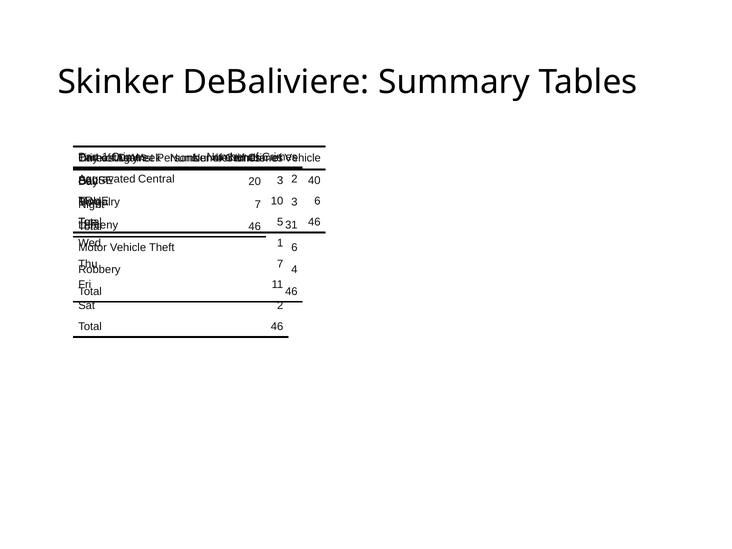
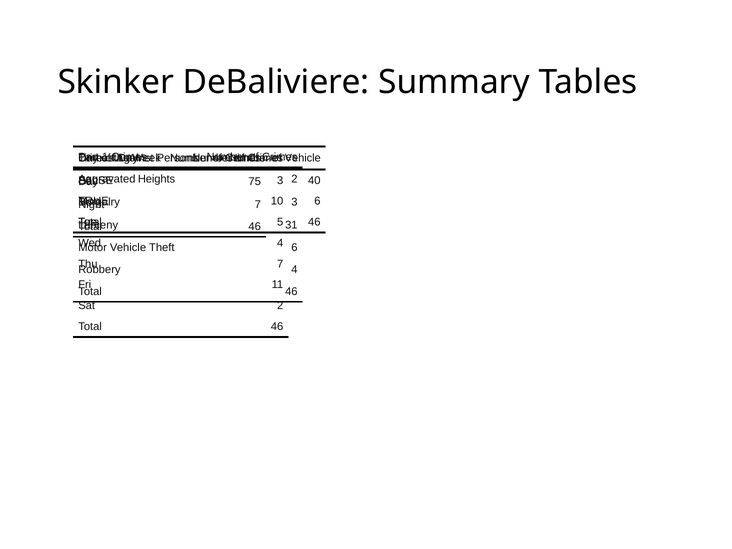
Central: Central -> Heights
20: 20 -> 75
1 at (280, 243): 1 -> 4
